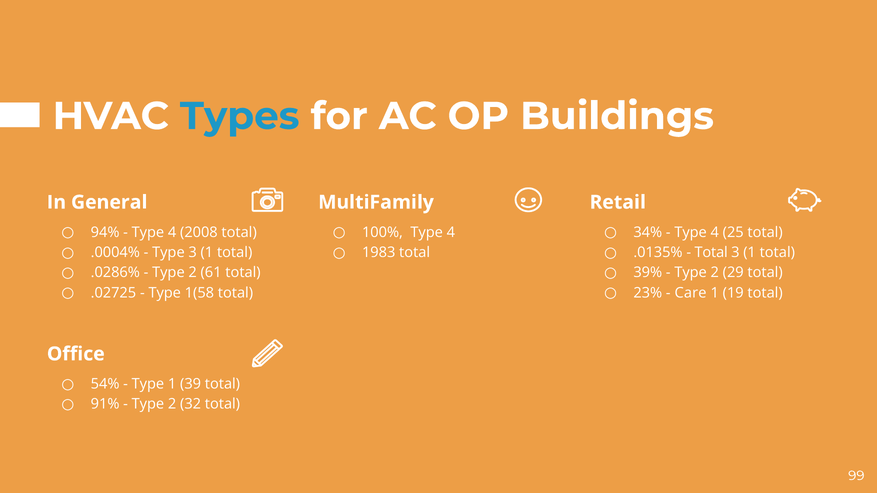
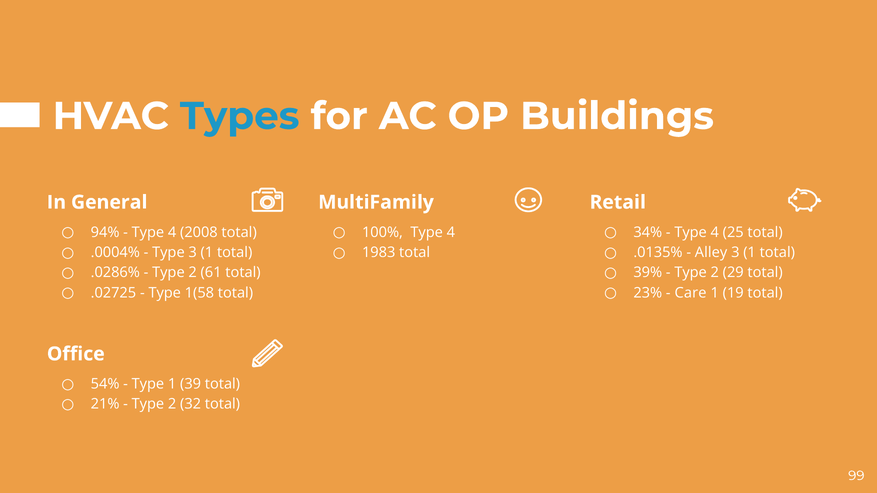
Total at (711, 253): Total -> Alley
91%: 91% -> 21%
